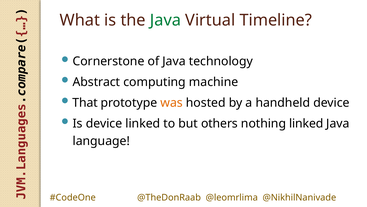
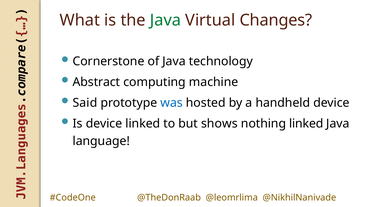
Timeline: Timeline -> Changes
That: That -> Said
was colour: orange -> blue
others: others -> shows
